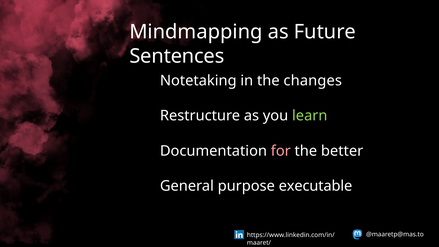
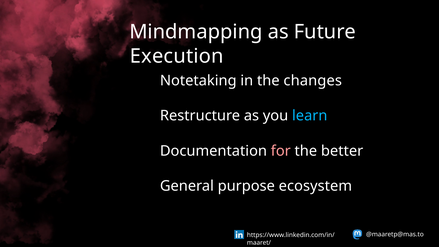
Sentences: Sentences -> Execution
learn colour: light green -> light blue
executable: executable -> ecosystem
